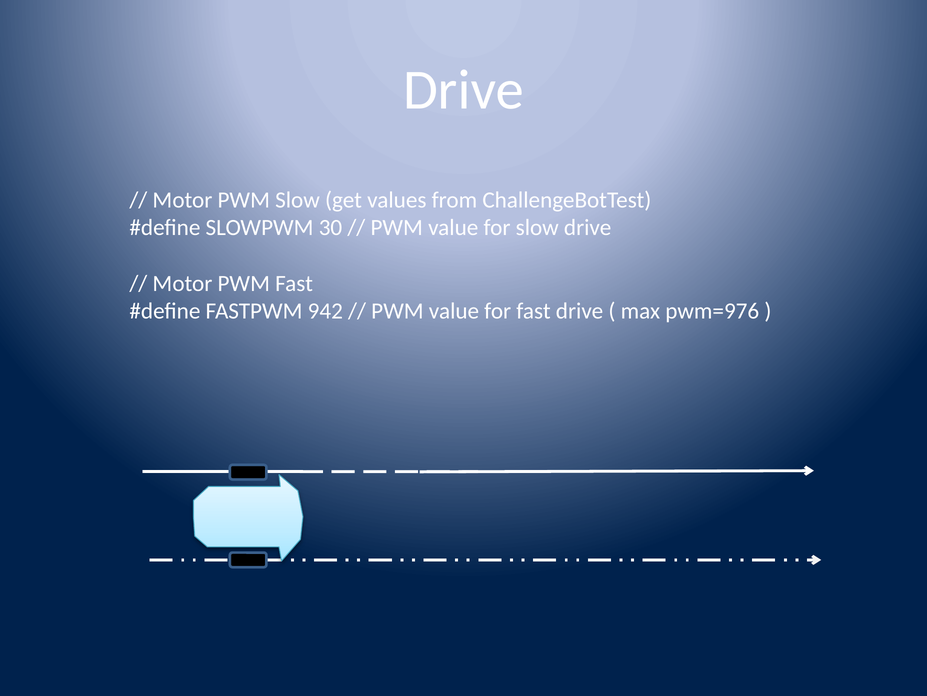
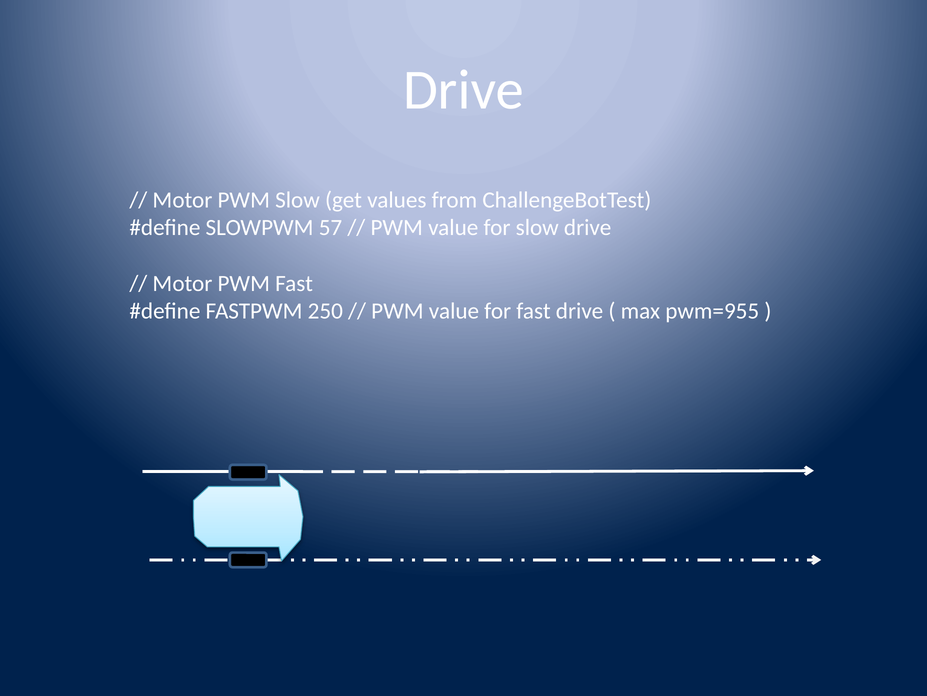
30: 30 -> 57
942: 942 -> 250
pwm=976: pwm=976 -> pwm=955
